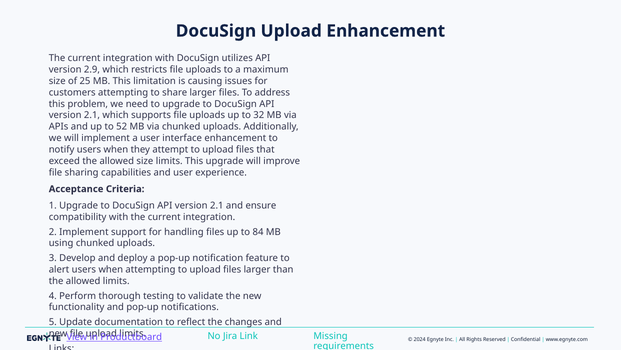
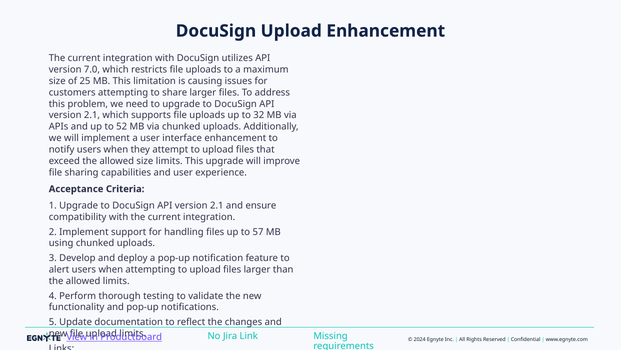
2.9: 2.9 -> 7.0
84: 84 -> 57
